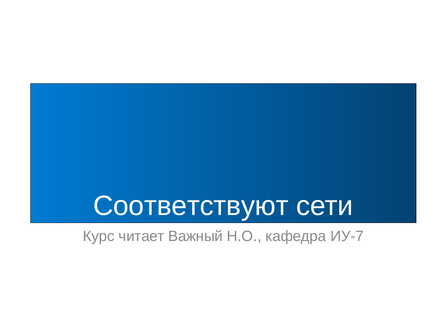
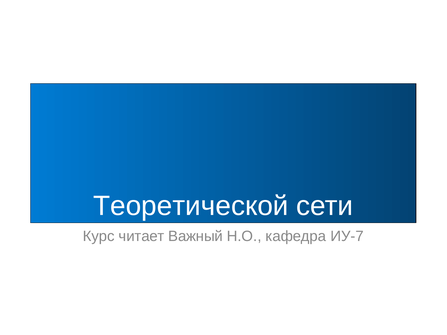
Соответствуют: Соответствуют -> Теоретической
